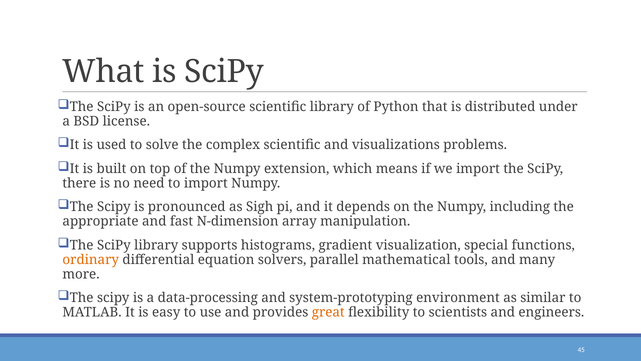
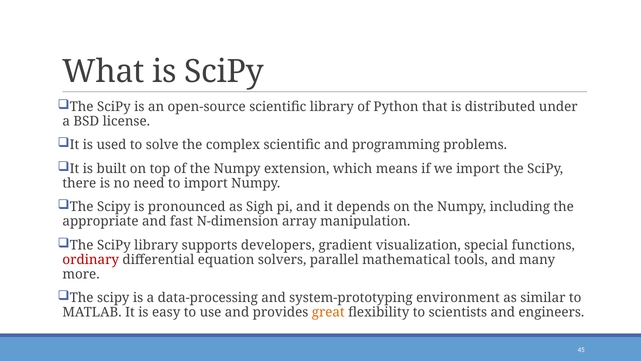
visualizations: visualizations -> programming
histograms: histograms -> developers
ordinary colour: orange -> red
